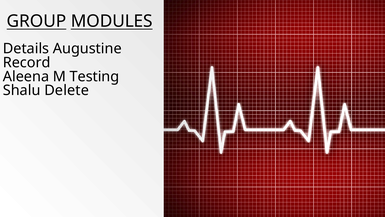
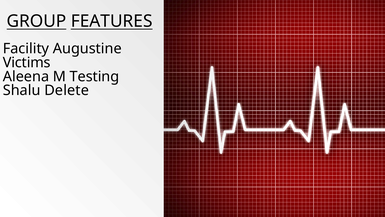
MODULES: MODULES -> FEATURES
Details: Details -> Facility
Record: Record -> Victims
